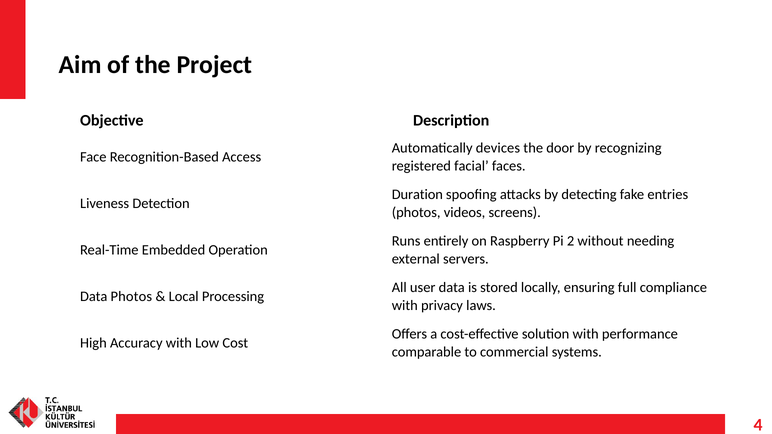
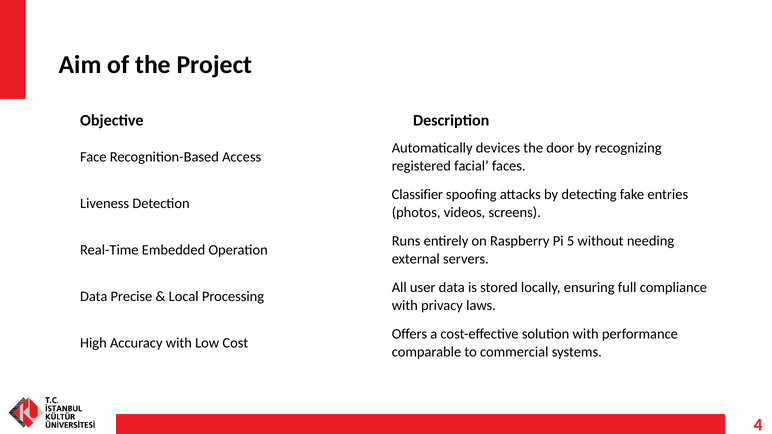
Duration: Duration -> Classifier
2: 2 -> 5
Photos at (131, 297): Photos -> Precise
